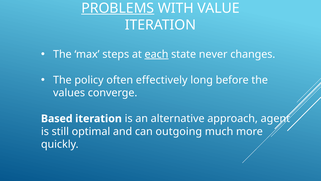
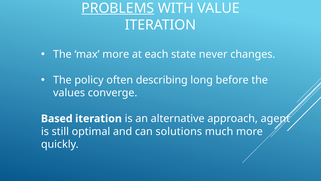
max steps: steps -> more
each underline: present -> none
effectively: effectively -> describing
outgoing: outgoing -> solutions
